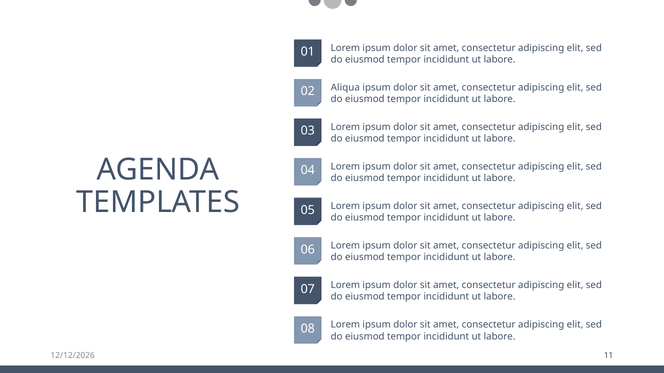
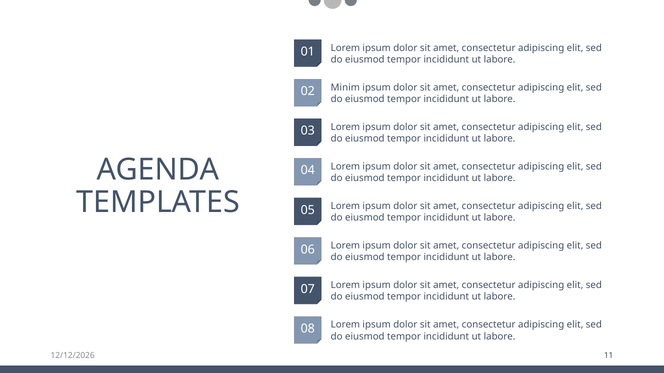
Aliqua: Aliqua -> Minim
